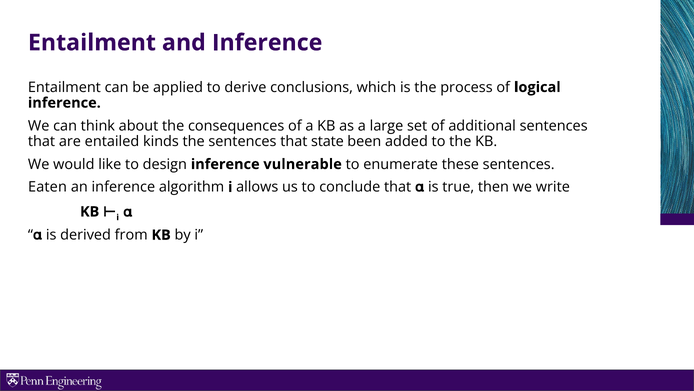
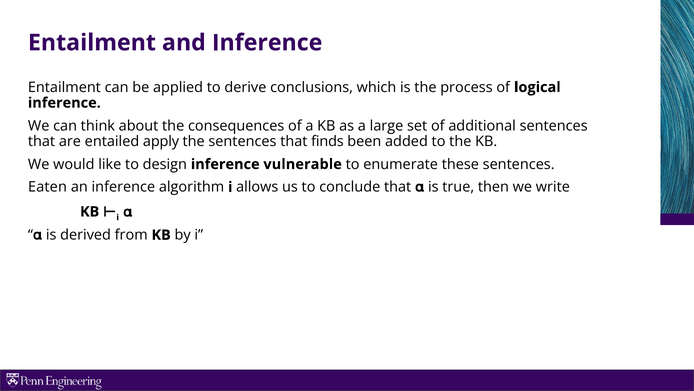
kinds: kinds -> apply
state: state -> finds
